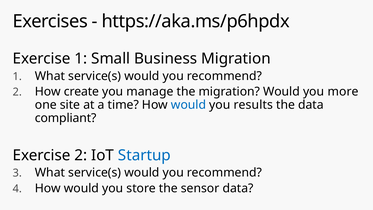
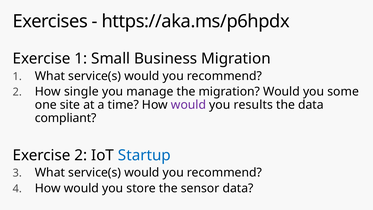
create: create -> single
more: more -> some
would at (188, 105) colour: blue -> purple
